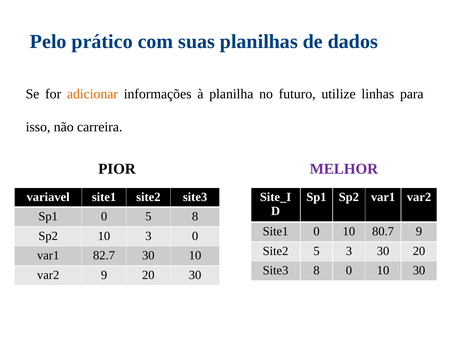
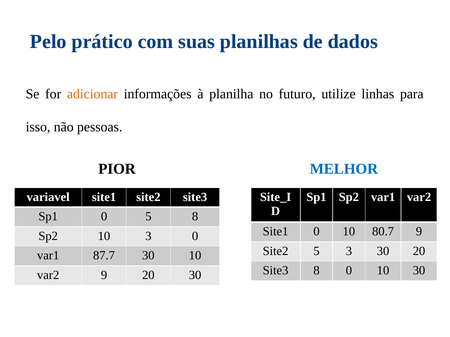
carreira: carreira -> pessoas
MELHOR colour: purple -> blue
82.7: 82.7 -> 87.7
